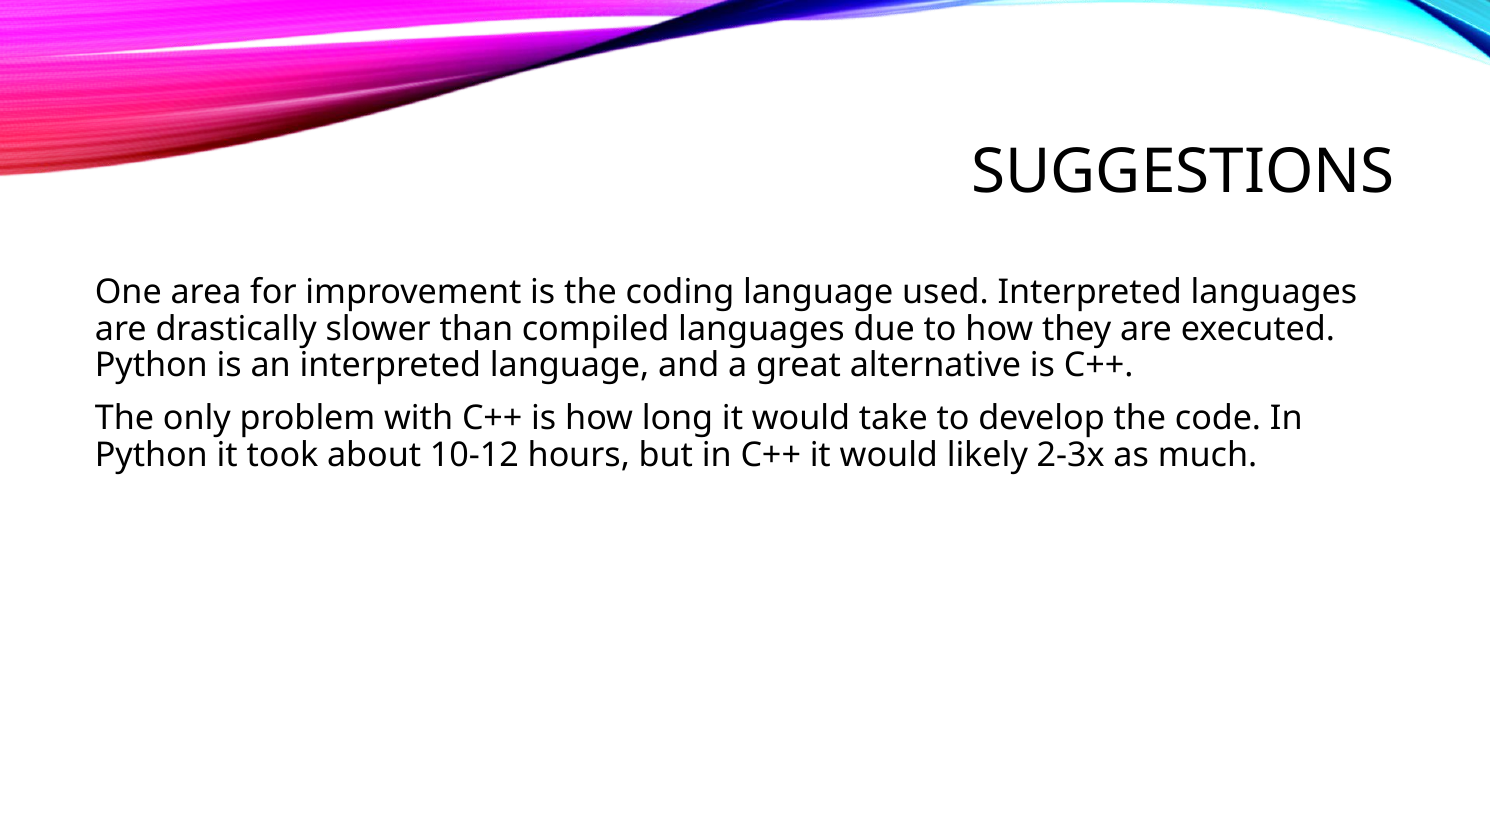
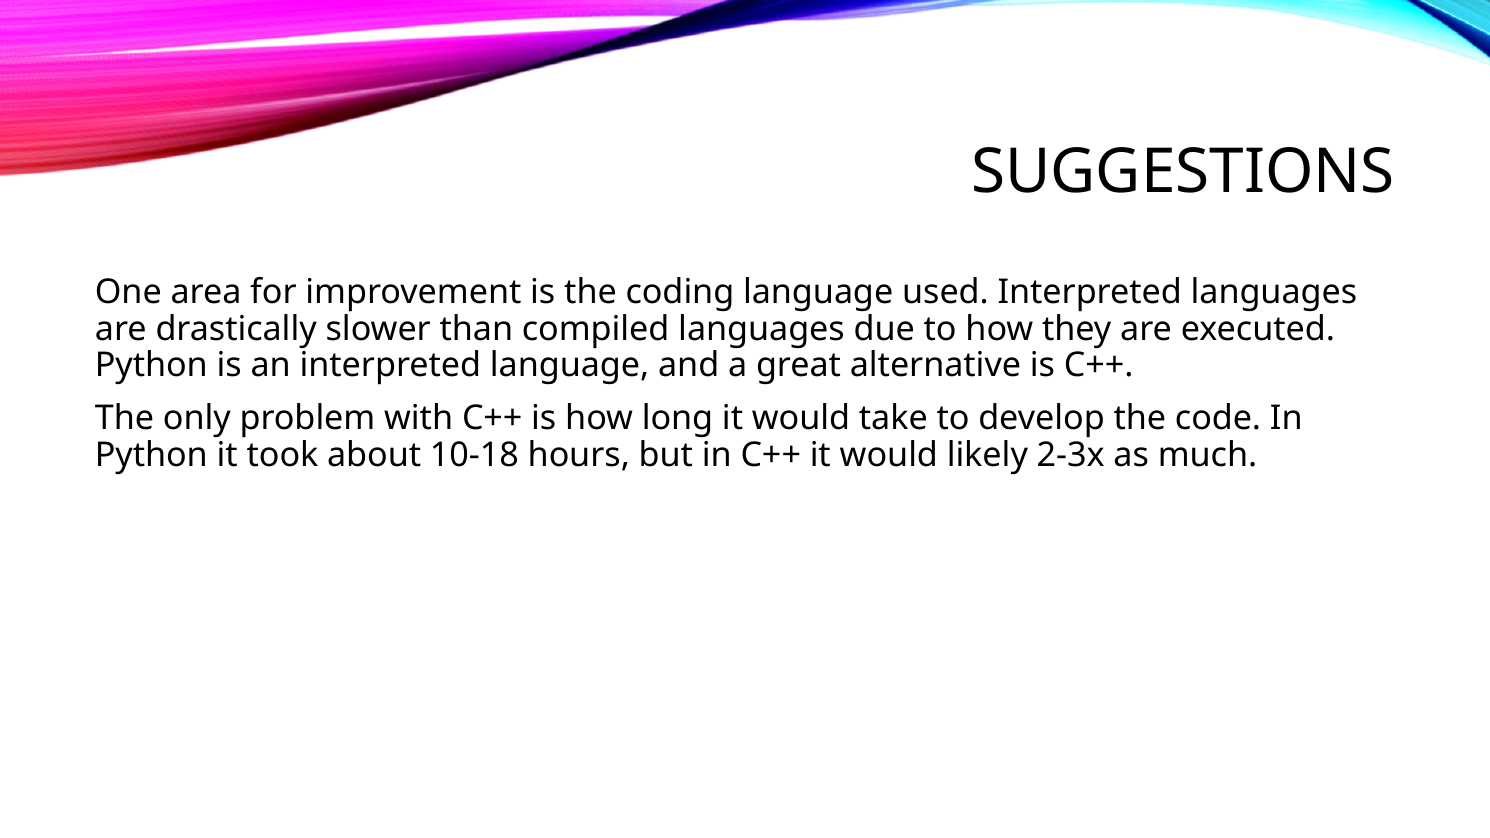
10-12: 10-12 -> 10-18
